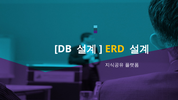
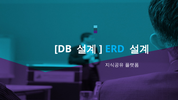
ERD colour: yellow -> light blue
